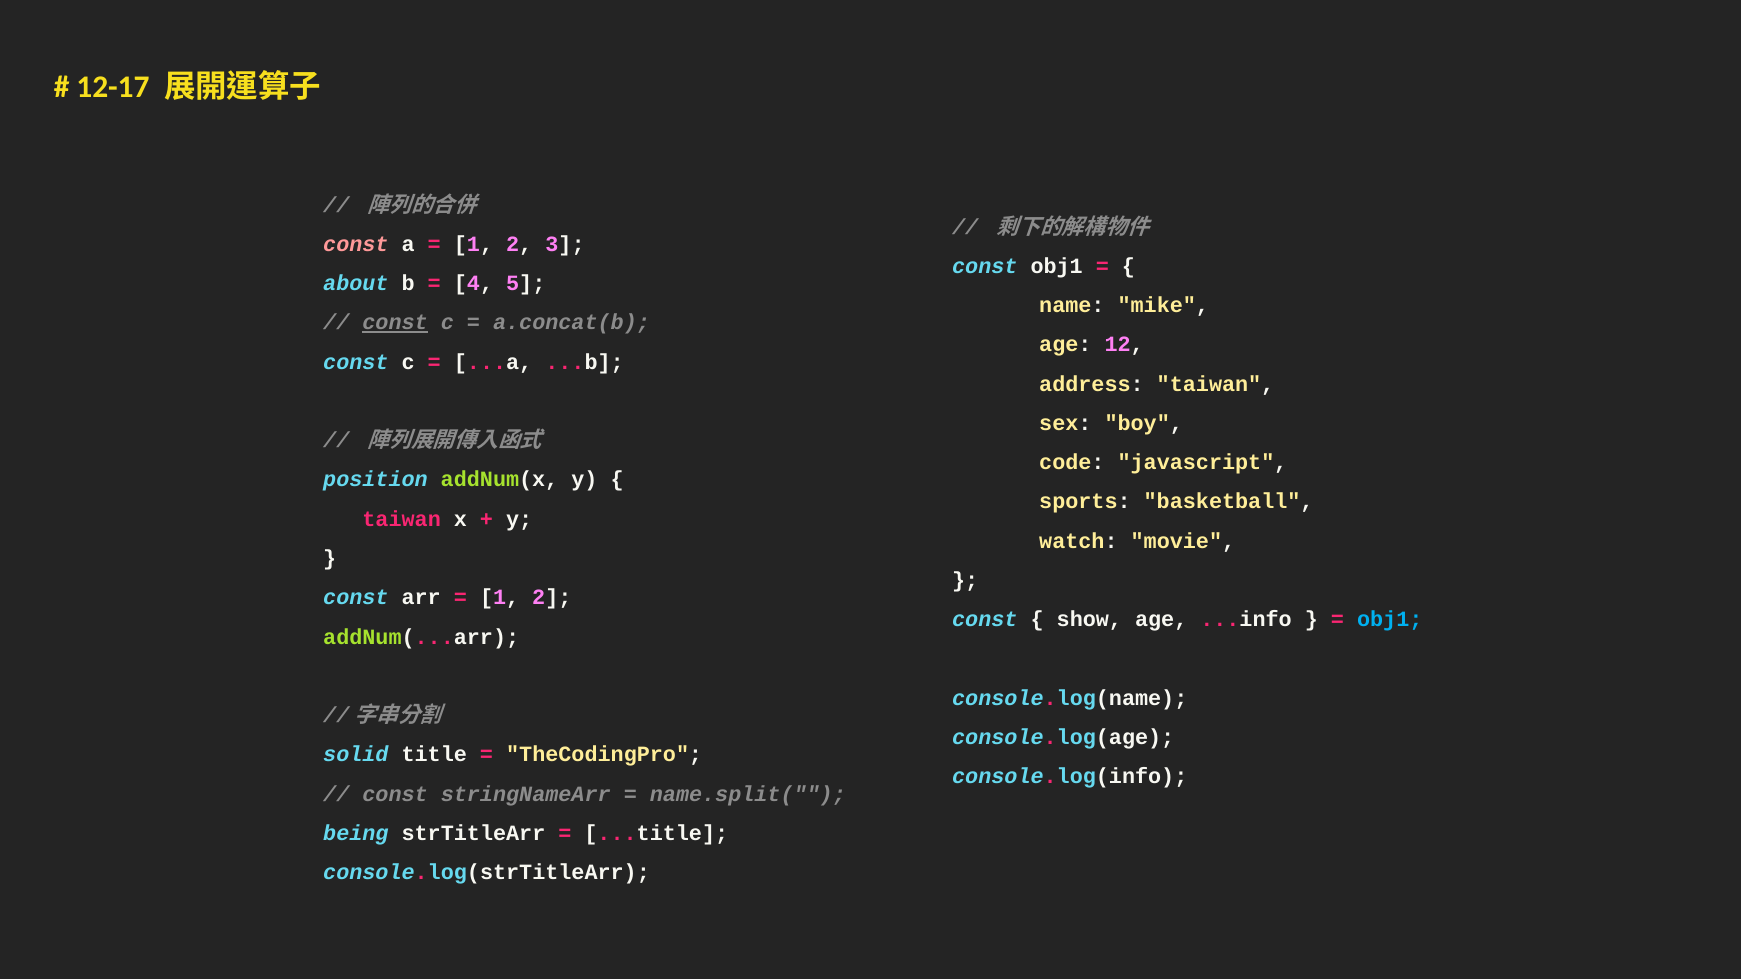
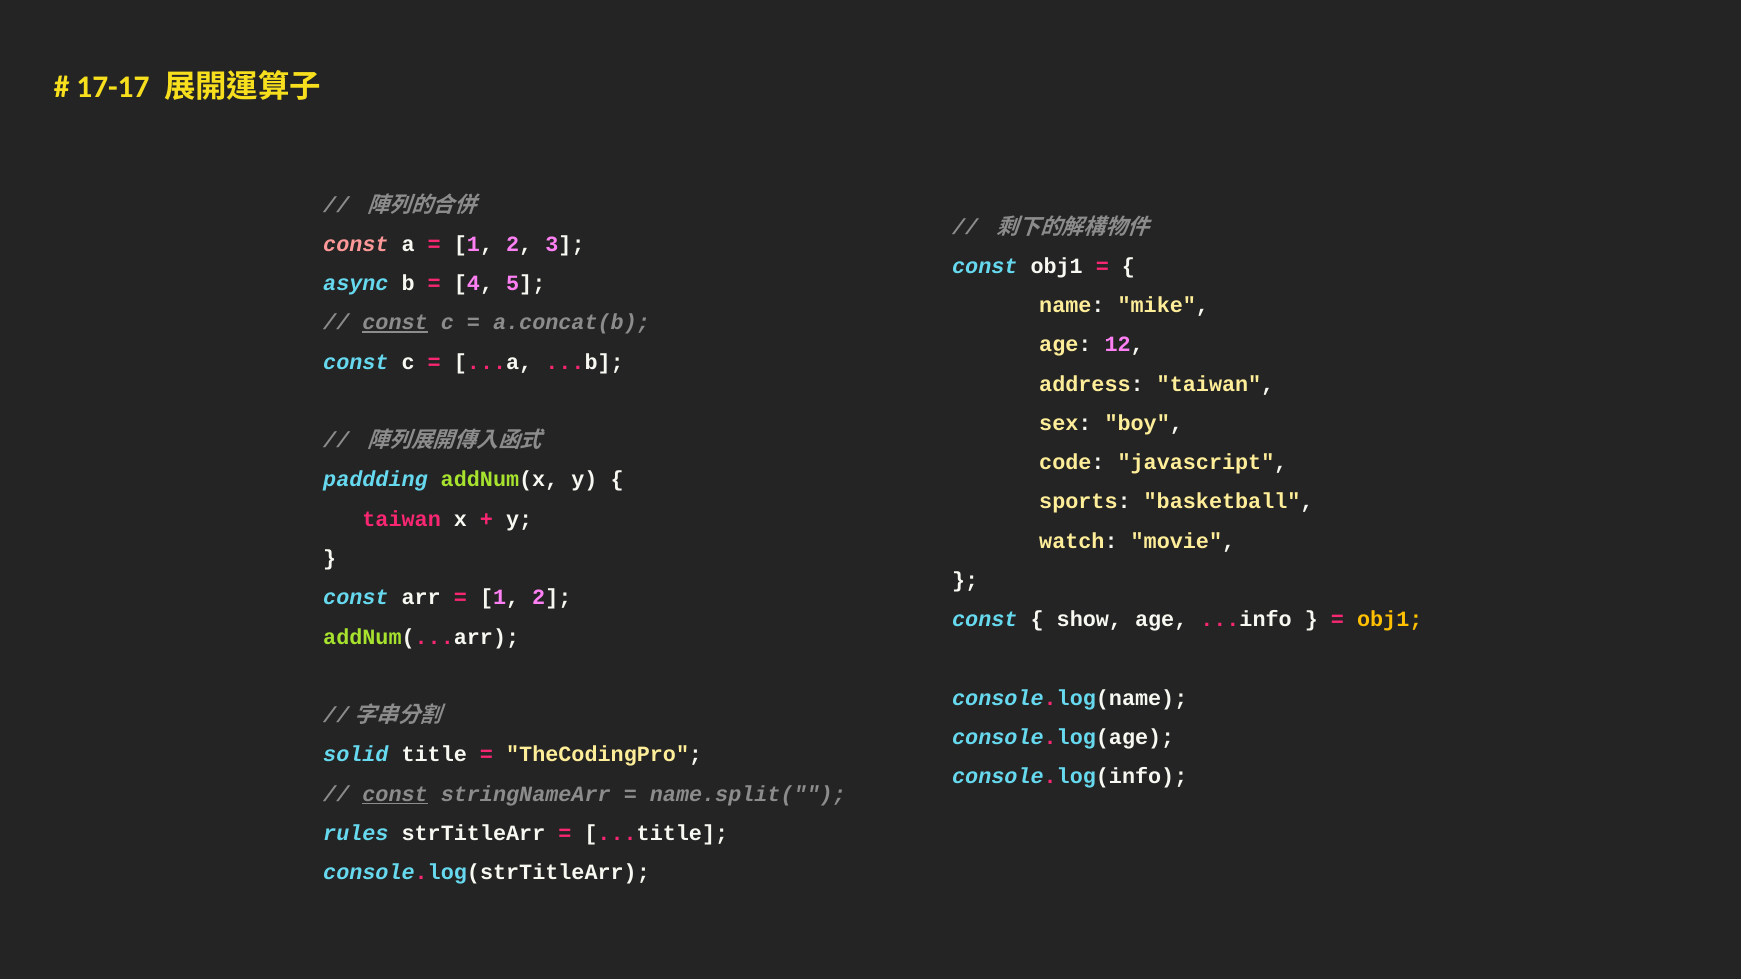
12-17: 12-17 -> 17-17
about: about -> async
position: position -> paddding
obj1 at (1390, 620) colour: light blue -> yellow
const at (395, 794) underline: none -> present
being: being -> rules
